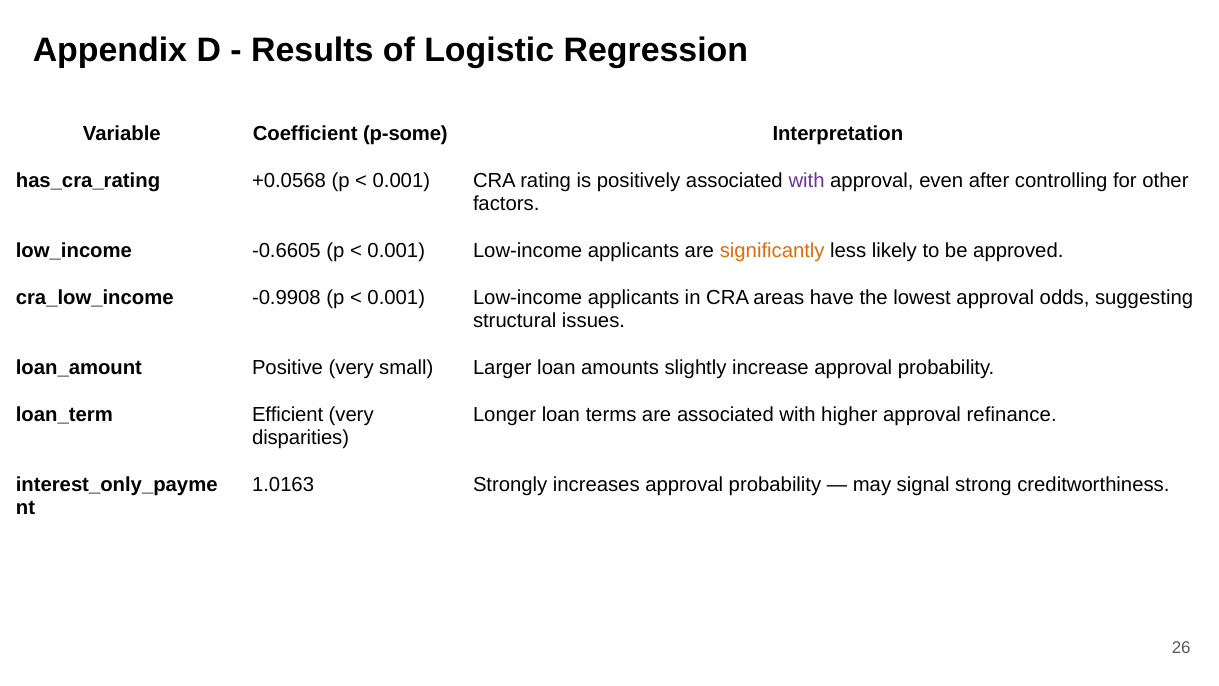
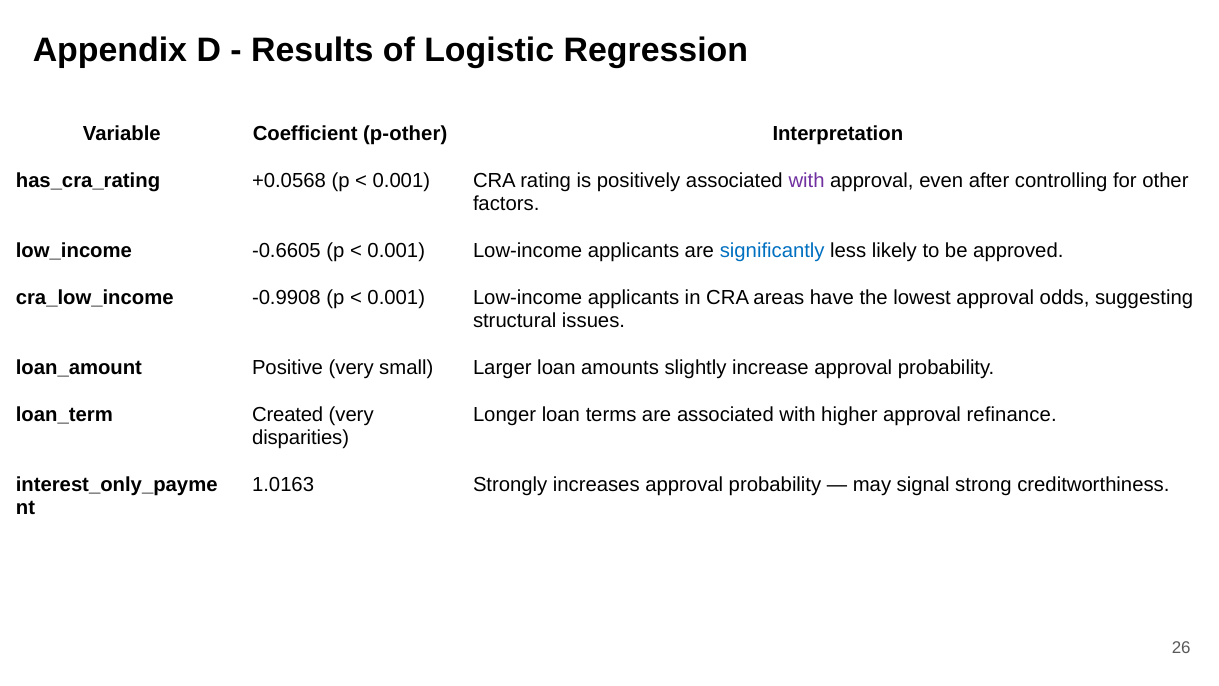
p-some: p-some -> p-other
significantly colour: orange -> blue
Efficient: Efficient -> Created
